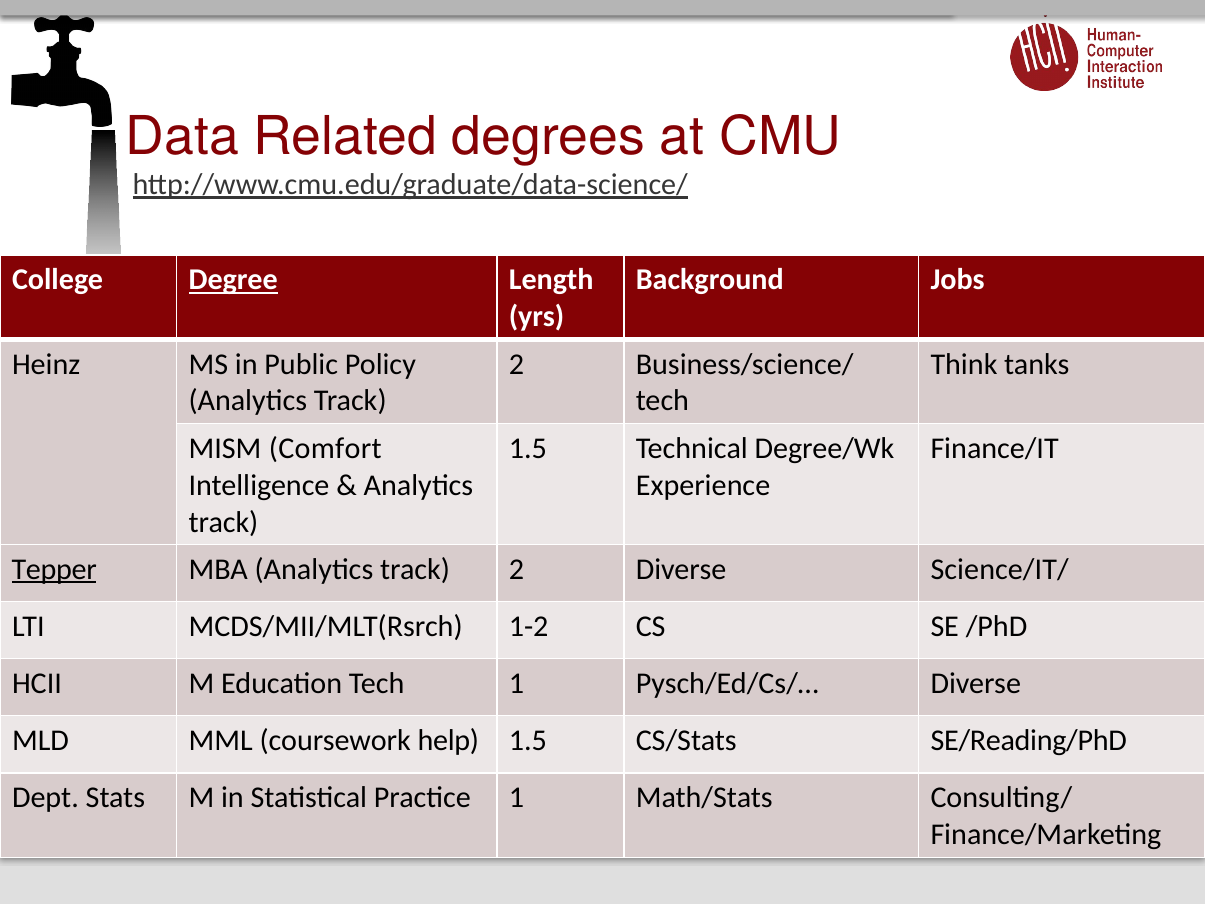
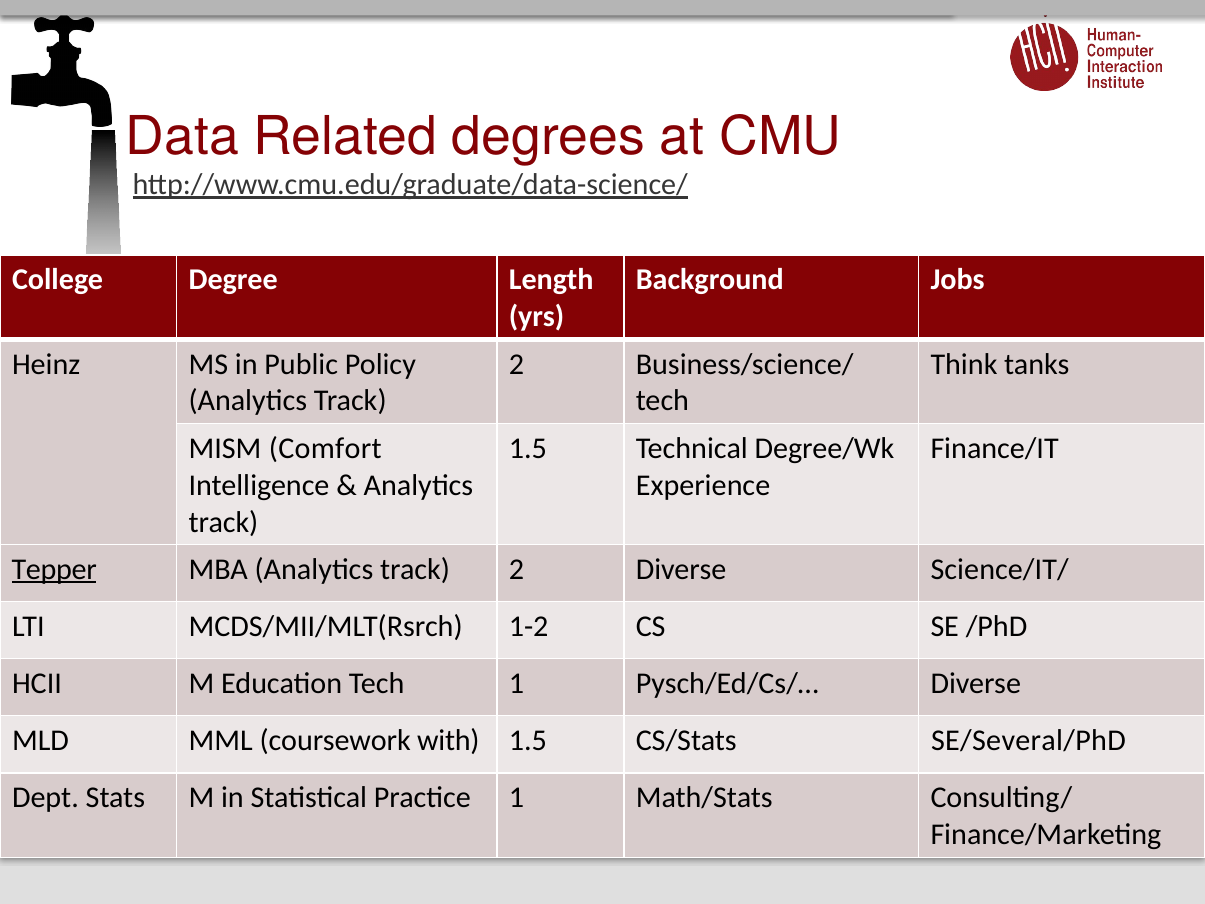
Degree underline: present -> none
help: help -> with
SE/Reading/PhD: SE/Reading/PhD -> SE/Several/PhD
